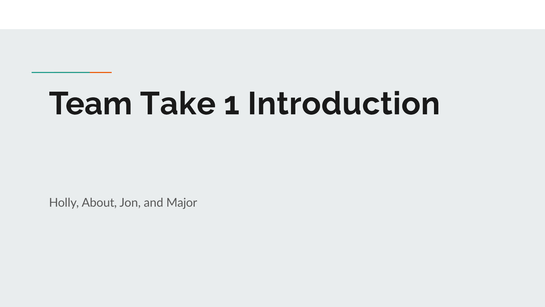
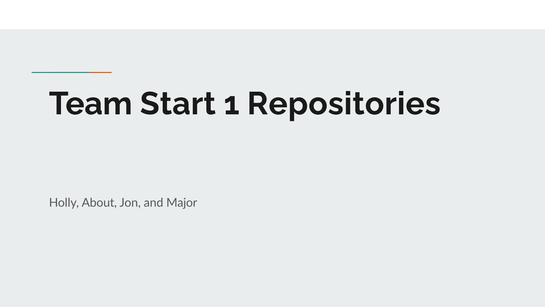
Take: Take -> Start
Introduction: Introduction -> Repositories
